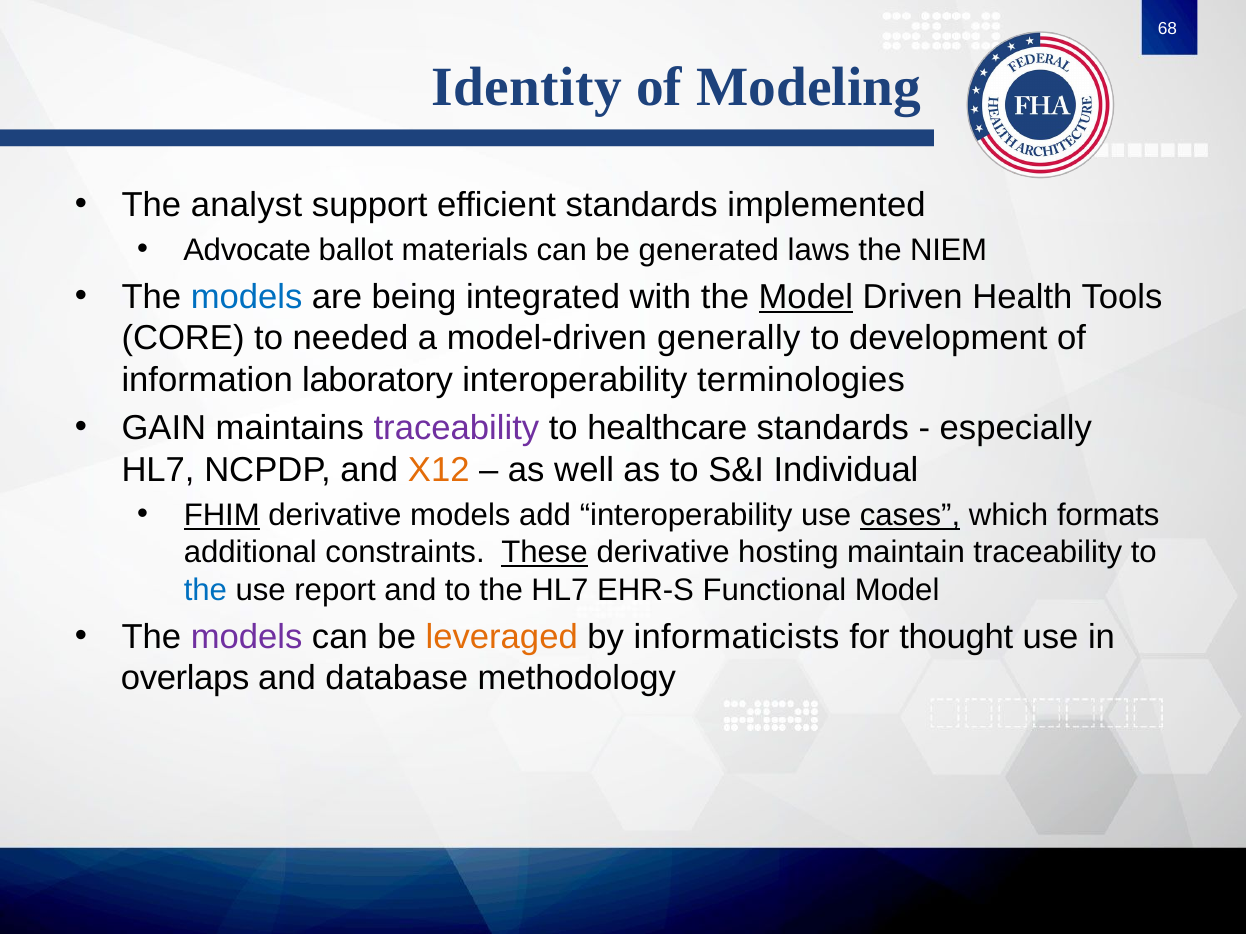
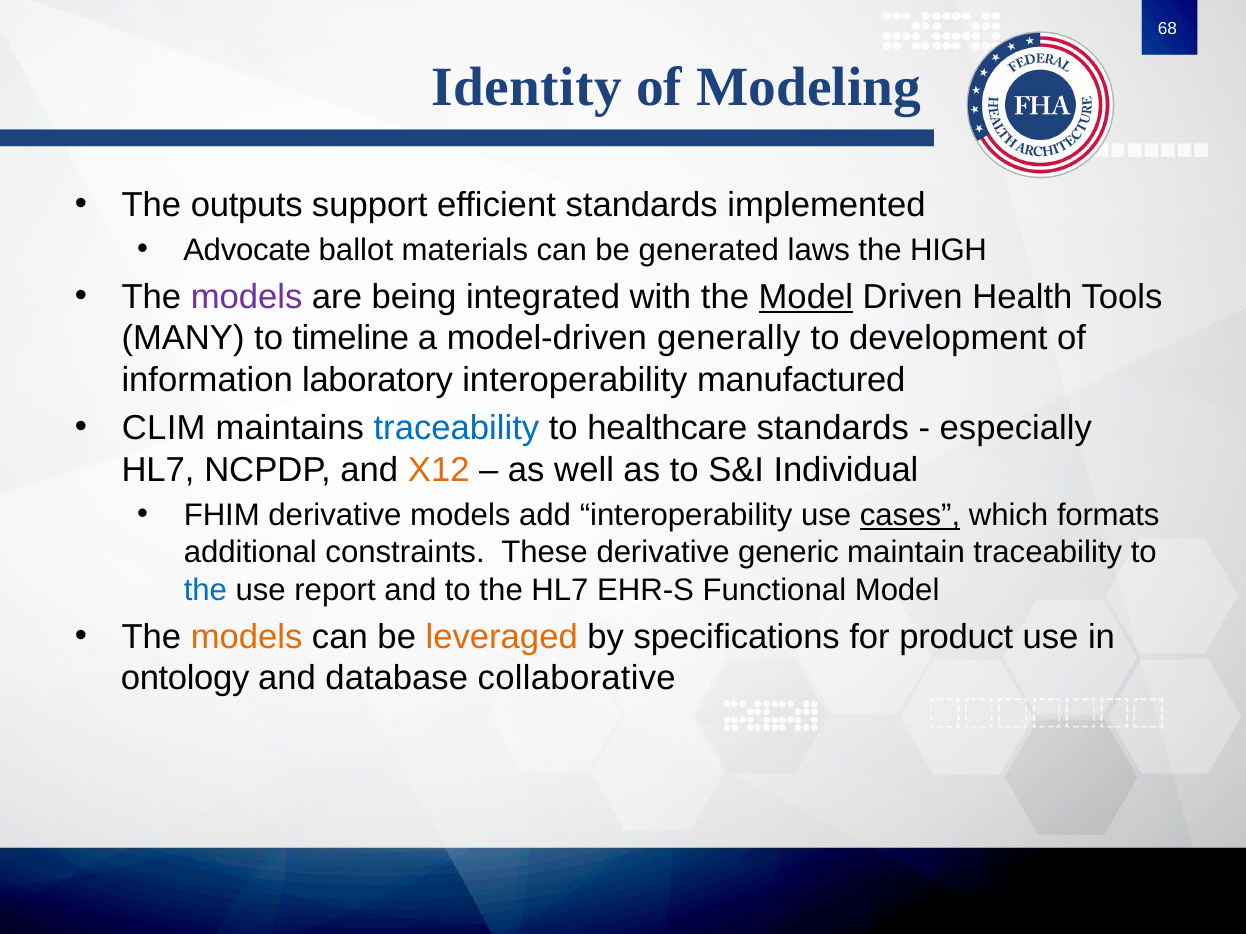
analyst: analyst -> outputs
NIEM: NIEM -> HIGH
models at (247, 297) colour: blue -> purple
CORE: CORE -> MANY
needed: needed -> timeline
terminologies: terminologies -> manufactured
GAIN: GAIN -> CLIM
traceability at (456, 429) colour: purple -> blue
FHIM underline: present -> none
These underline: present -> none
hosting: hosting -> generic
models at (247, 637) colour: purple -> orange
informaticists: informaticists -> specifications
thought: thought -> product
overlaps: overlaps -> ontology
methodology: methodology -> collaborative
